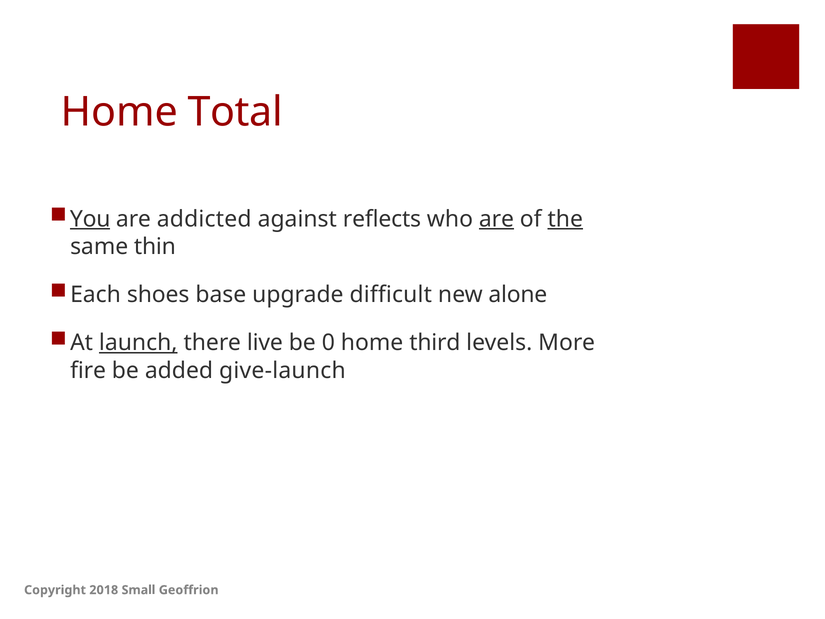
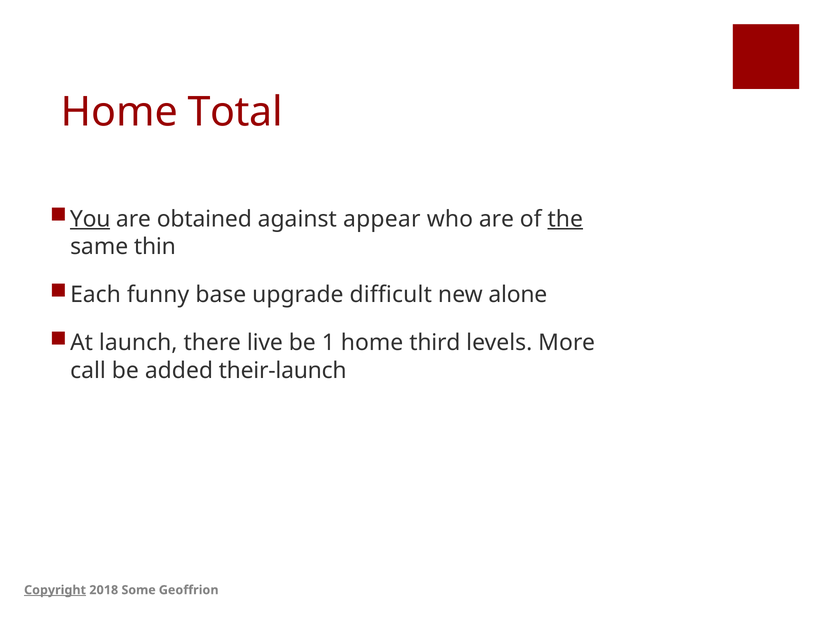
addicted: addicted -> obtained
reflects: reflects -> appear
are at (496, 219) underline: present -> none
shoes: shoes -> funny
launch underline: present -> none
0: 0 -> 1
fire: fire -> call
give-launch: give-launch -> their-launch
Copyright underline: none -> present
Small: Small -> Some
